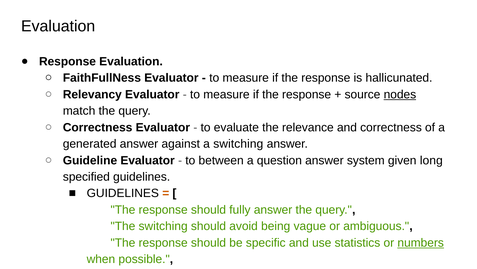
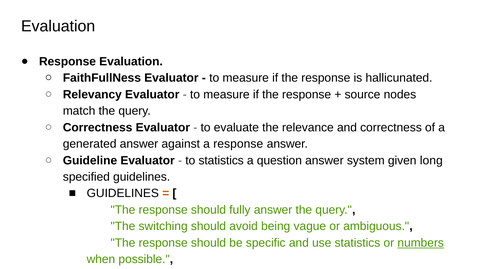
nodes underline: present -> none
a switching: switching -> response
to between: between -> statistics
